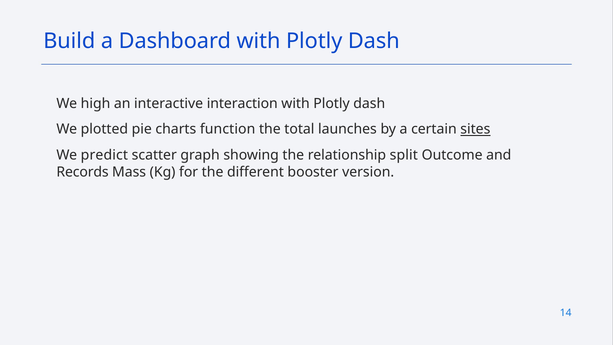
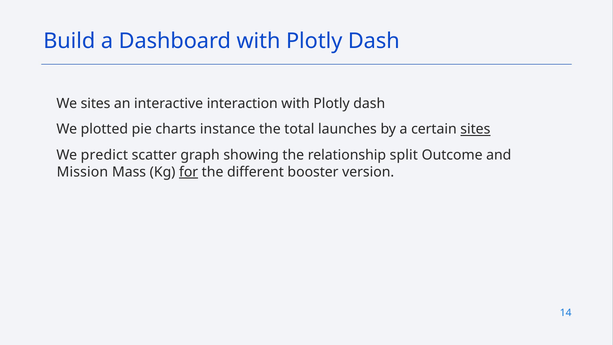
We high: high -> sites
function: function -> instance
Records: Records -> Mission
for underline: none -> present
